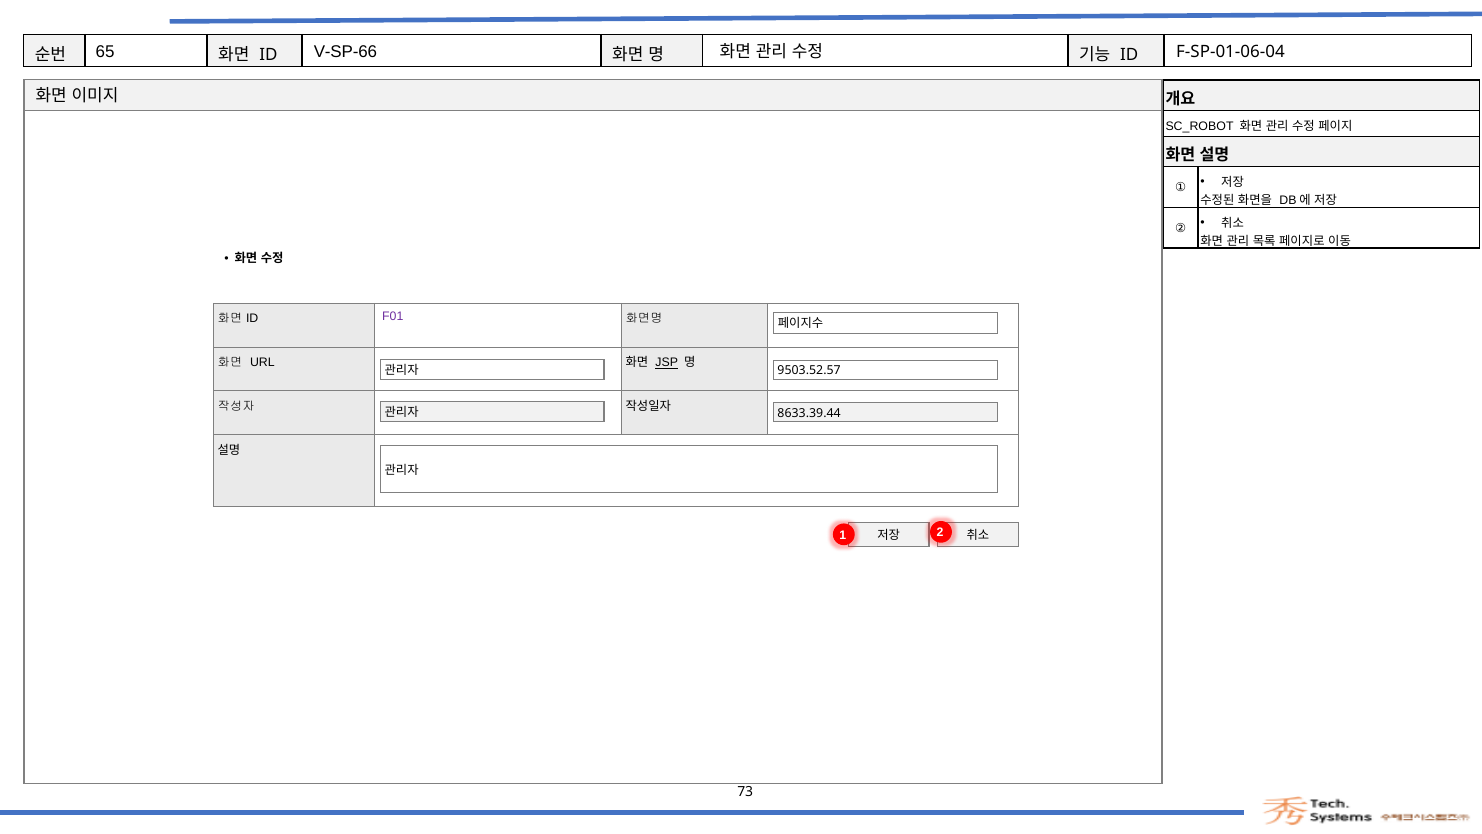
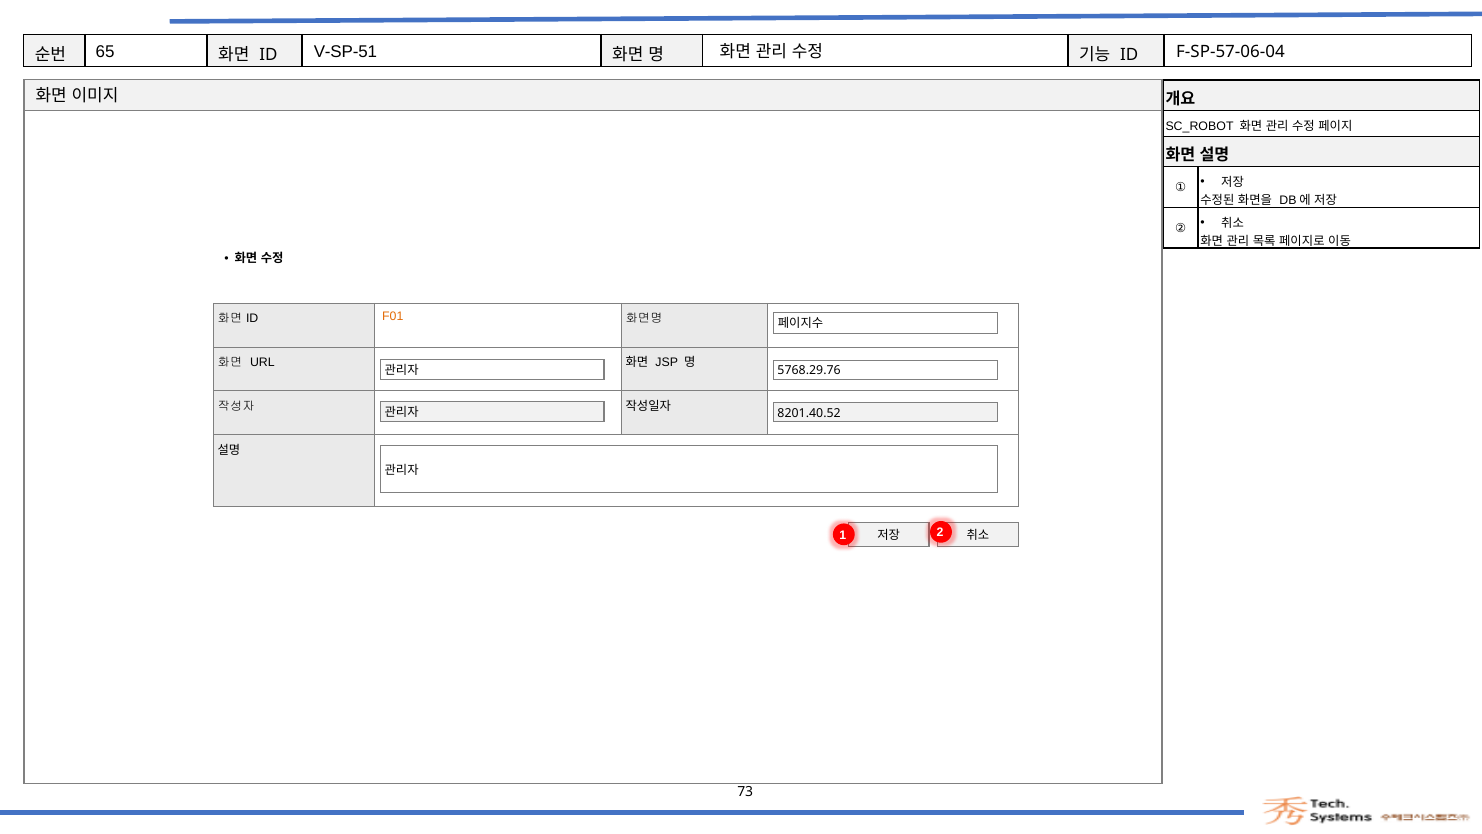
V-SP-66: V-SP-66 -> V-SP-51
F-SP-01-06-04: F-SP-01-06-04 -> F-SP-57-06-04
F01 colour: purple -> orange
JSP underline: present -> none
9503.52.57: 9503.52.57 -> 5768.29.76
8633.39.44: 8633.39.44 -> 8201.40.52
